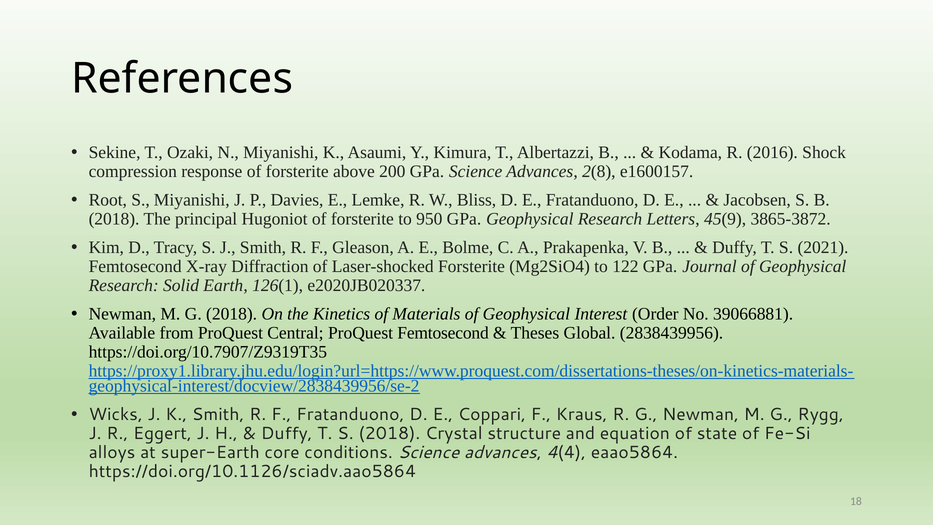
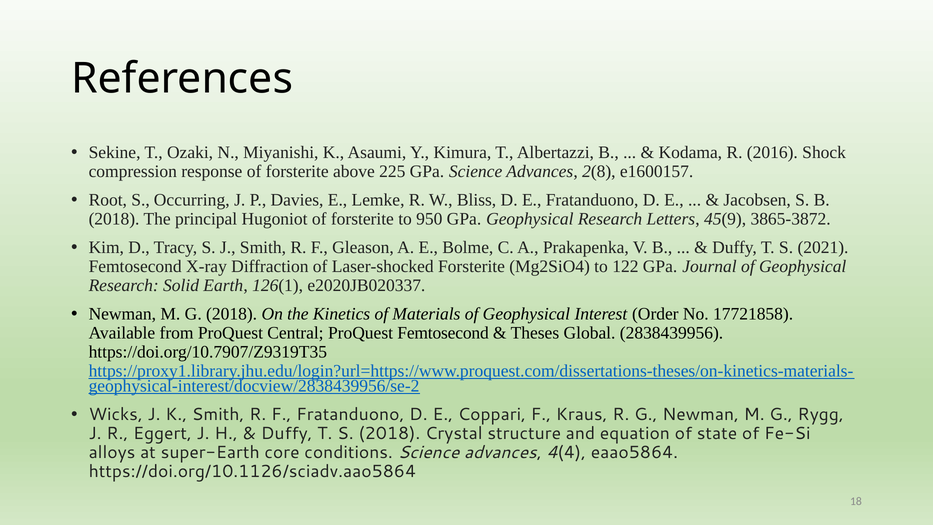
200: 200 -> 225
S Miyanishi: Miyanishi -> Occurring
39066881: 39066881 -> 17721858
